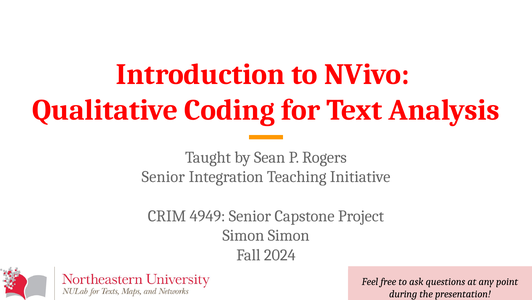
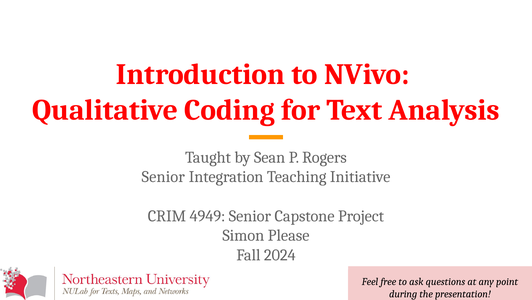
Simon Simon: Simon -> Please
